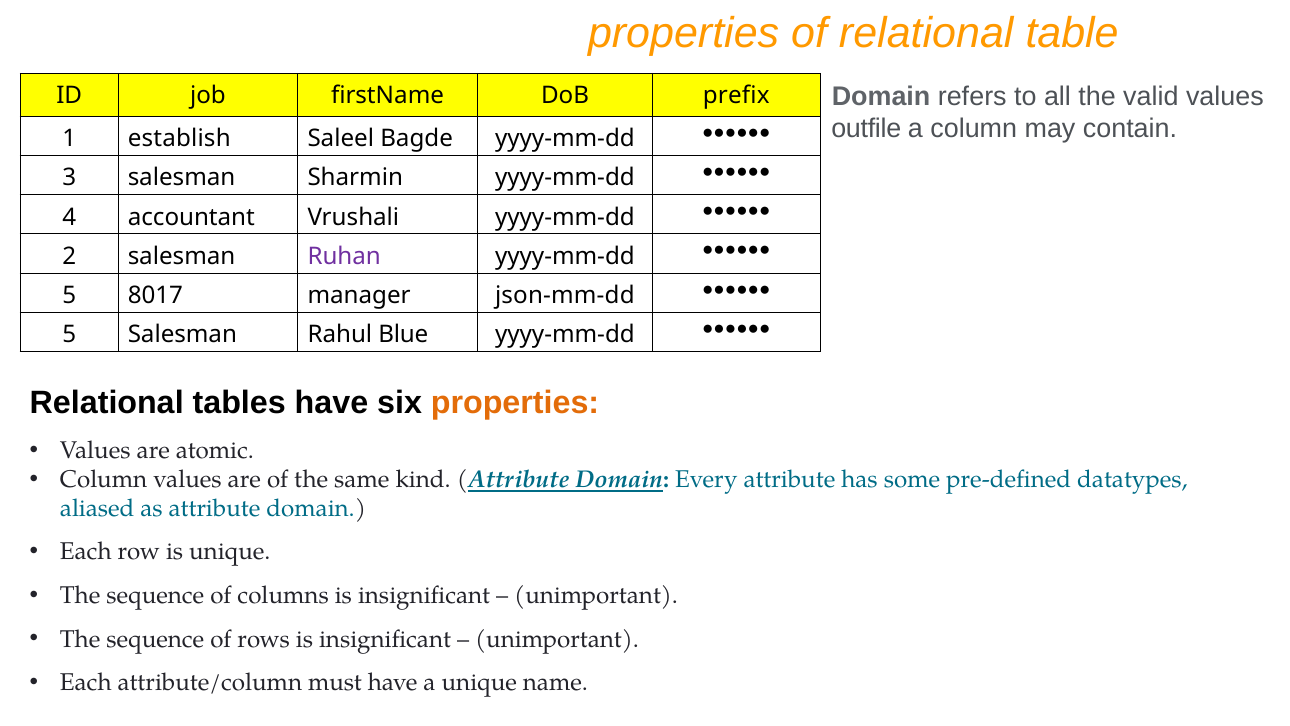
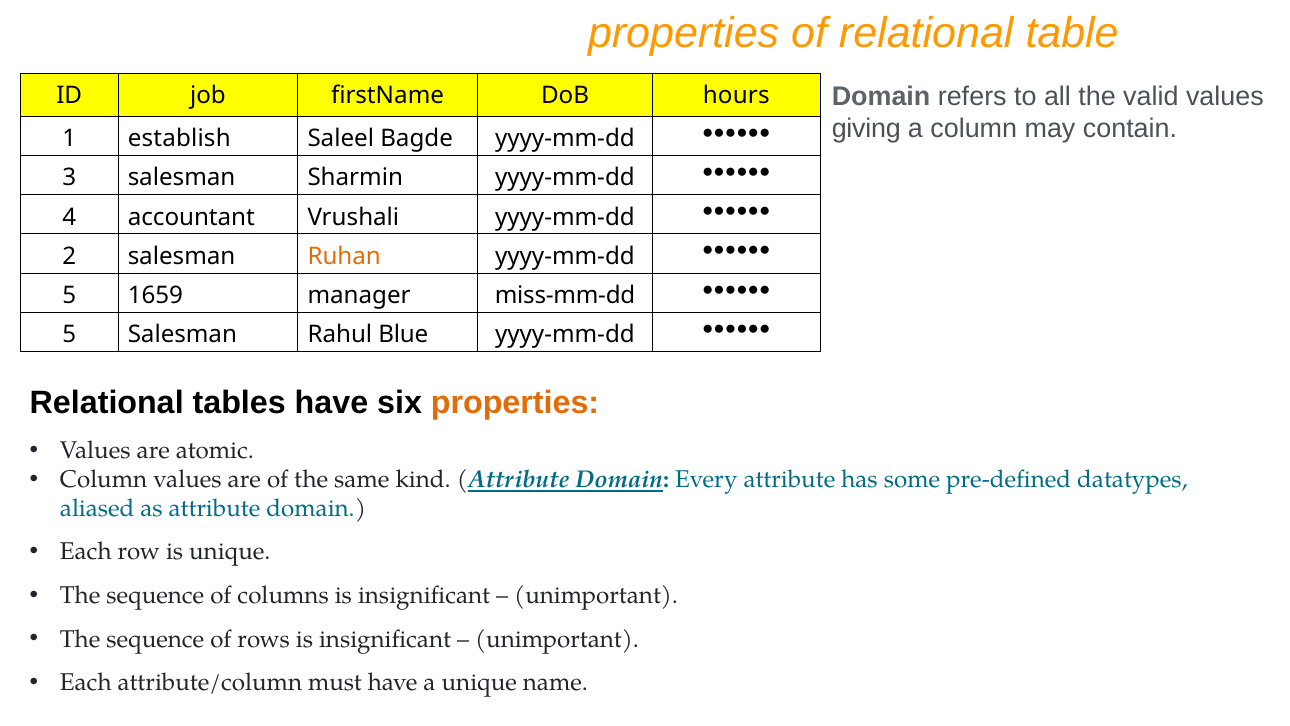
prefix: prefix -> hours
outfile: outfile -> giving
Ruhan colour: purple -> orange
8017: 8017 -> 1659
json-mm-dd: json-mm-dd -> miss-mm-dd
